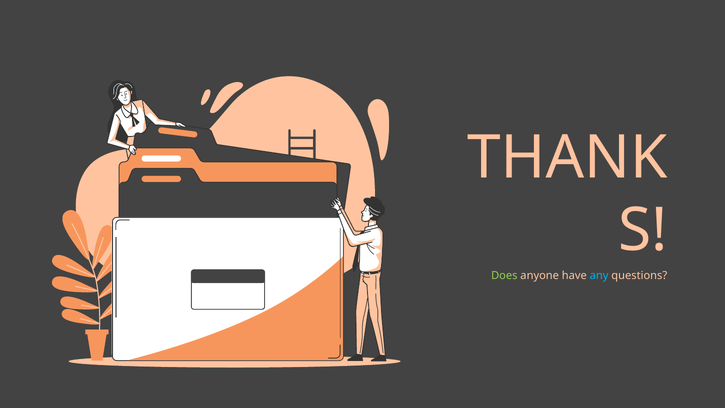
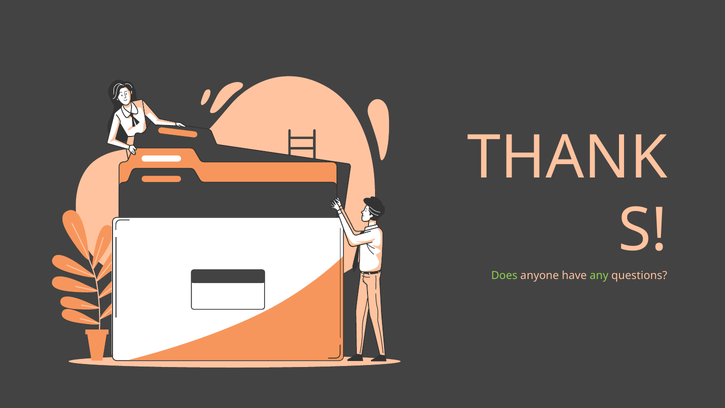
any colour: light blue -> light green
